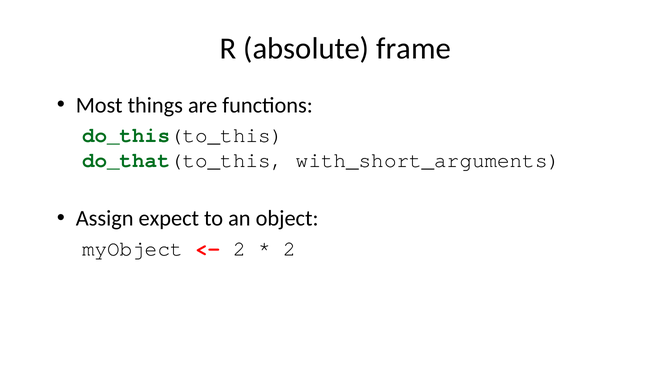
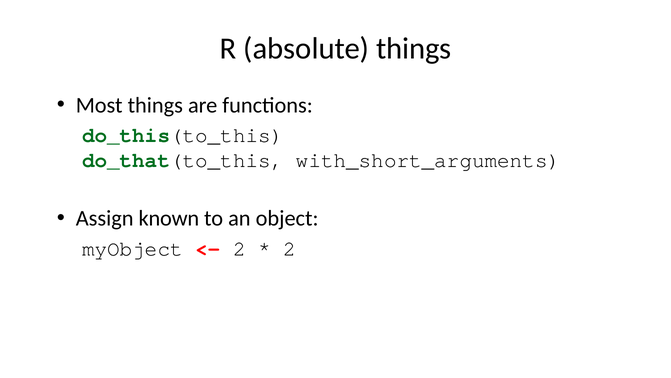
absolute frame: frame -> things
expect: expect -> known
